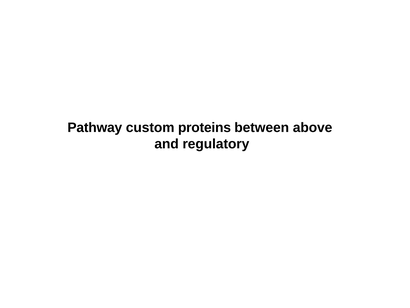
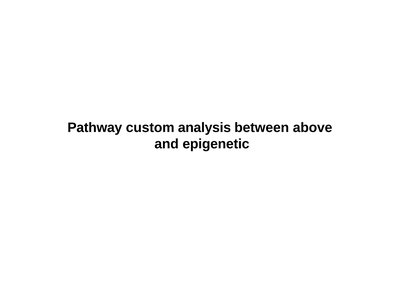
proteins: proteins -> analysis
regulatory: regulatory -> epigenetic
